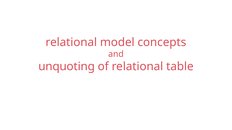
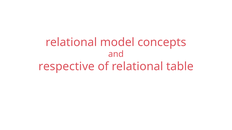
unquoting: unquoting -> respective
